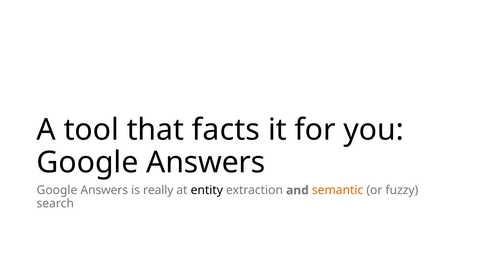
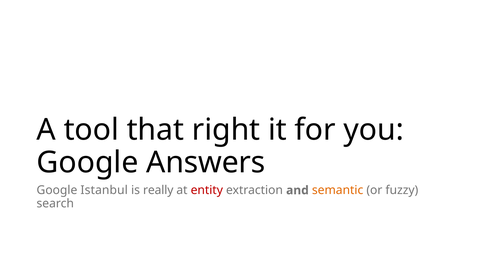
facts: facts -> right
Answers at (104, 190): Answers -> Istanbul
entity colour: black -> red
